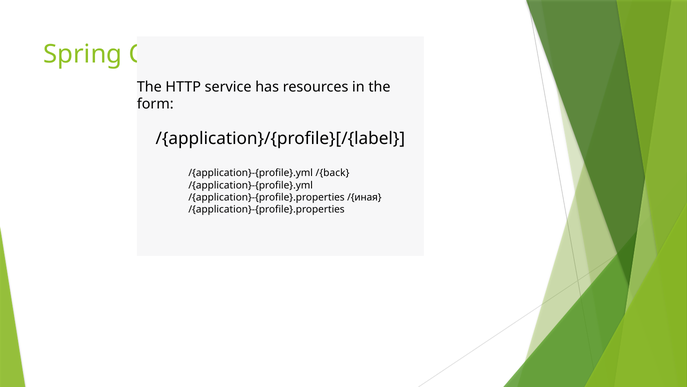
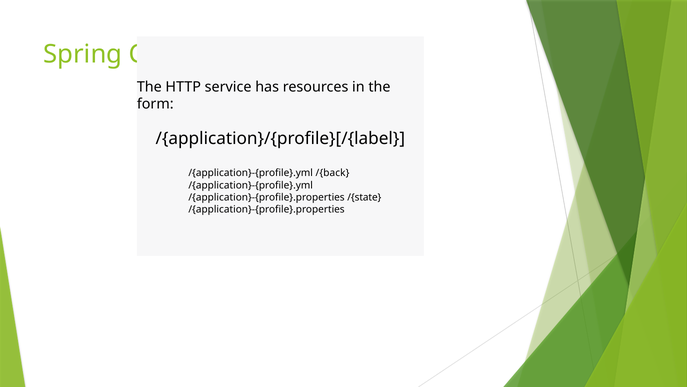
/{иная: /{иная -> /{state
